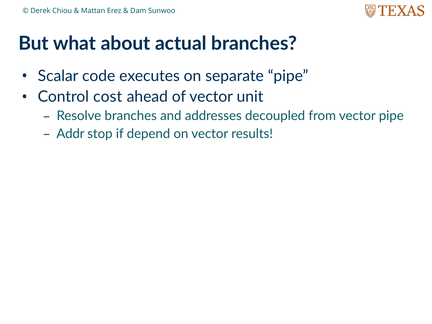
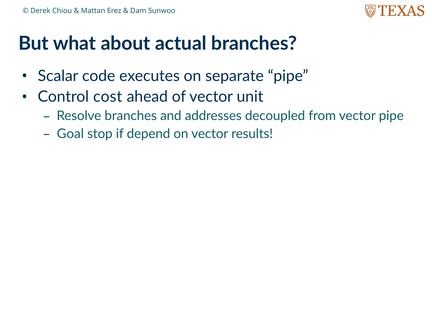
Addr: Addr -> Goal
